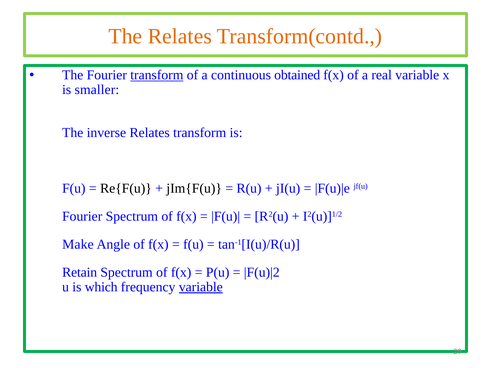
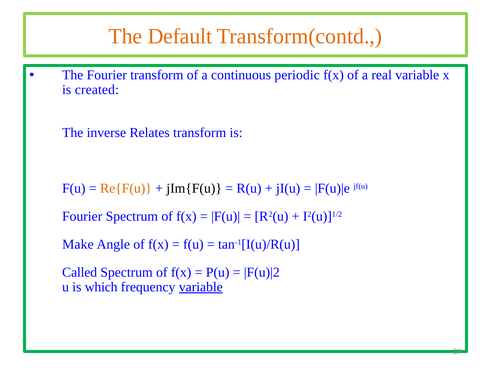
The Relates: Relates -> Default
transform at (157, 75) underline: present -> none
obtained: obtained -> periodic
smaller: smaller -> created
Re{F(u colour: black -> orange
Retain: Retain -> Called
